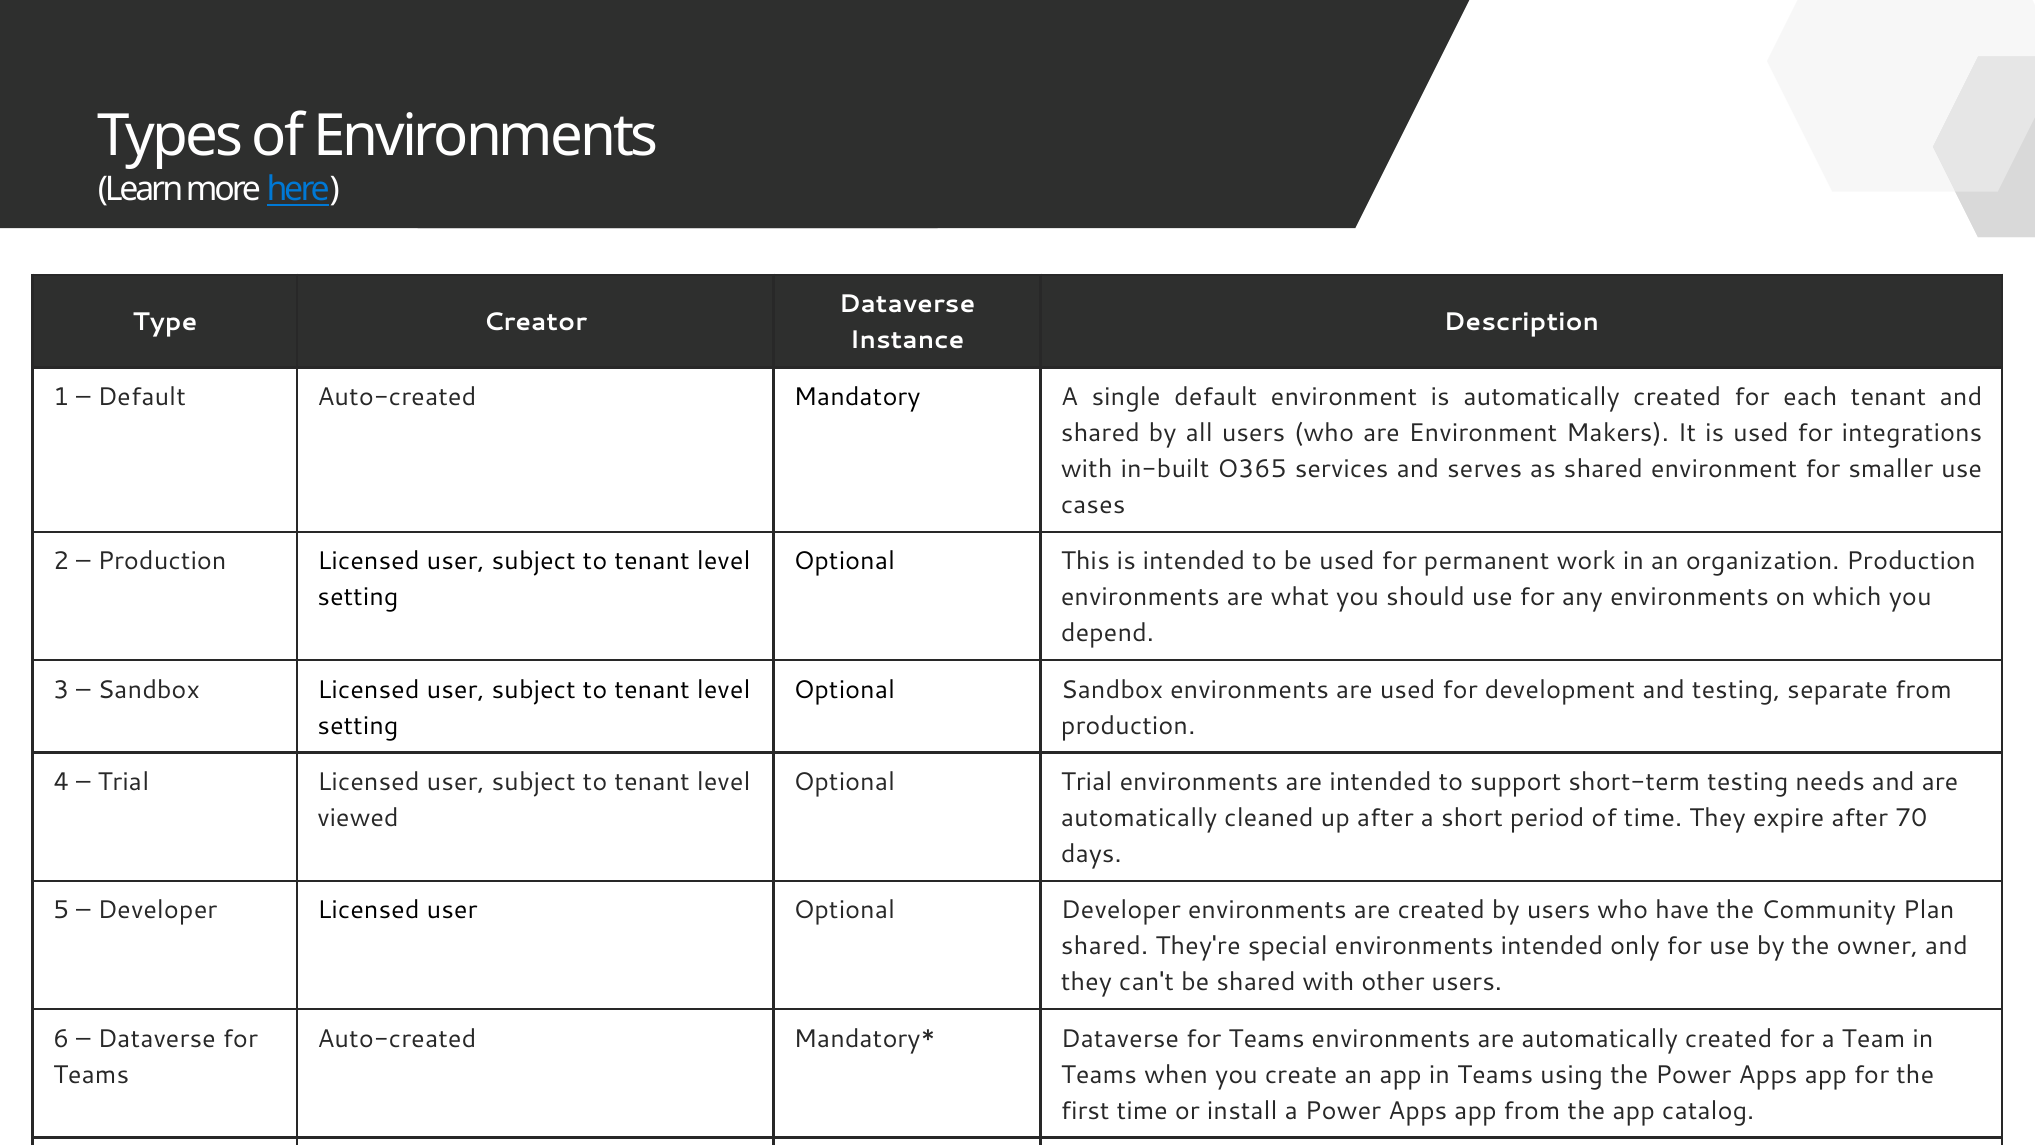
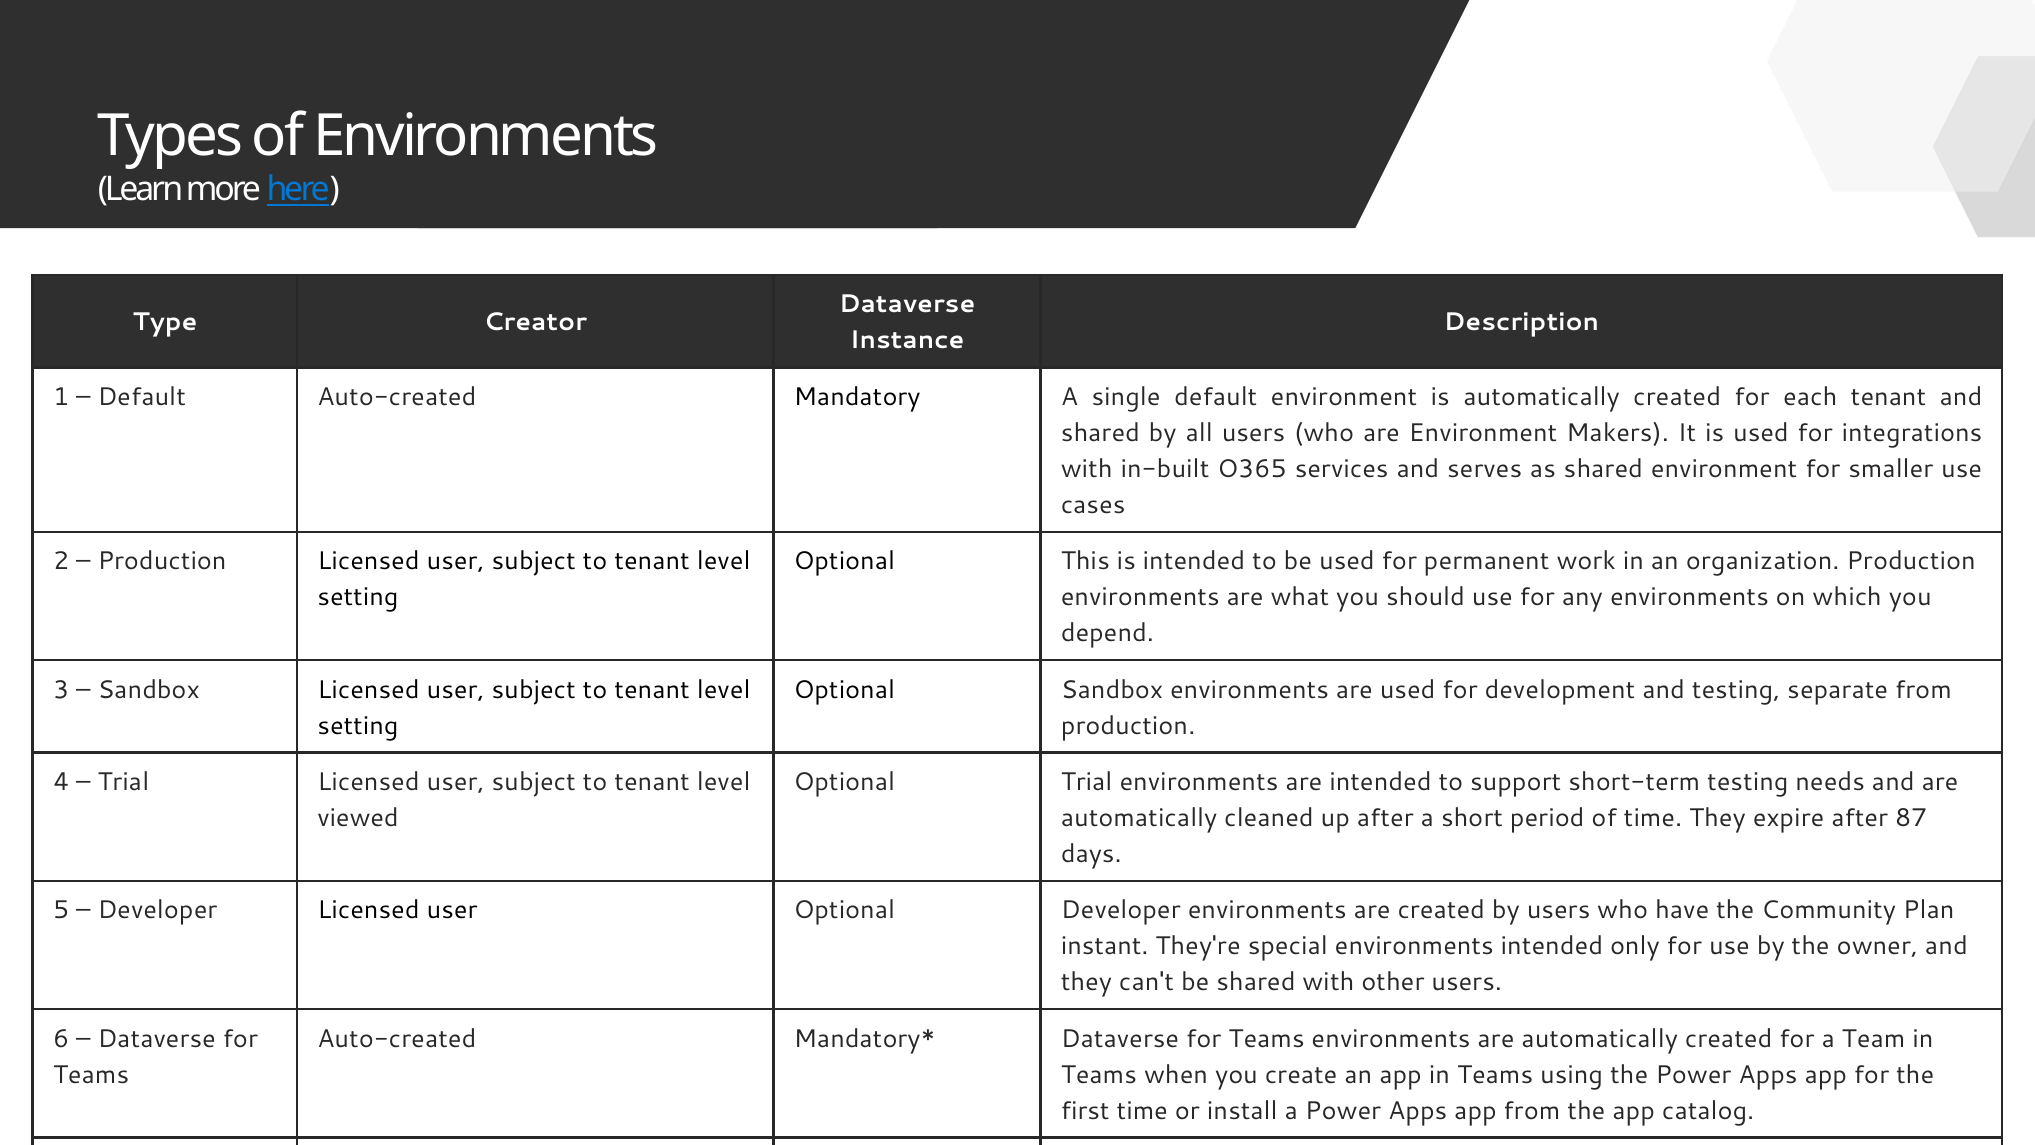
70: 70 -> 87
shared at (1105, 946): shared -> instant
